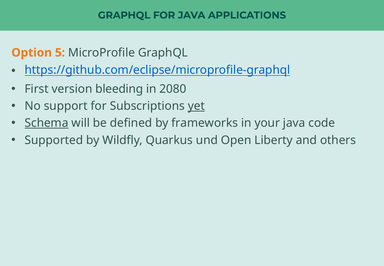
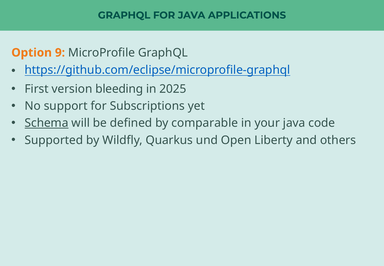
5: 5 -> 9
2080: 2080 -> 2025
yet underline: present -> none
frameworks: frameworks -> comparable
